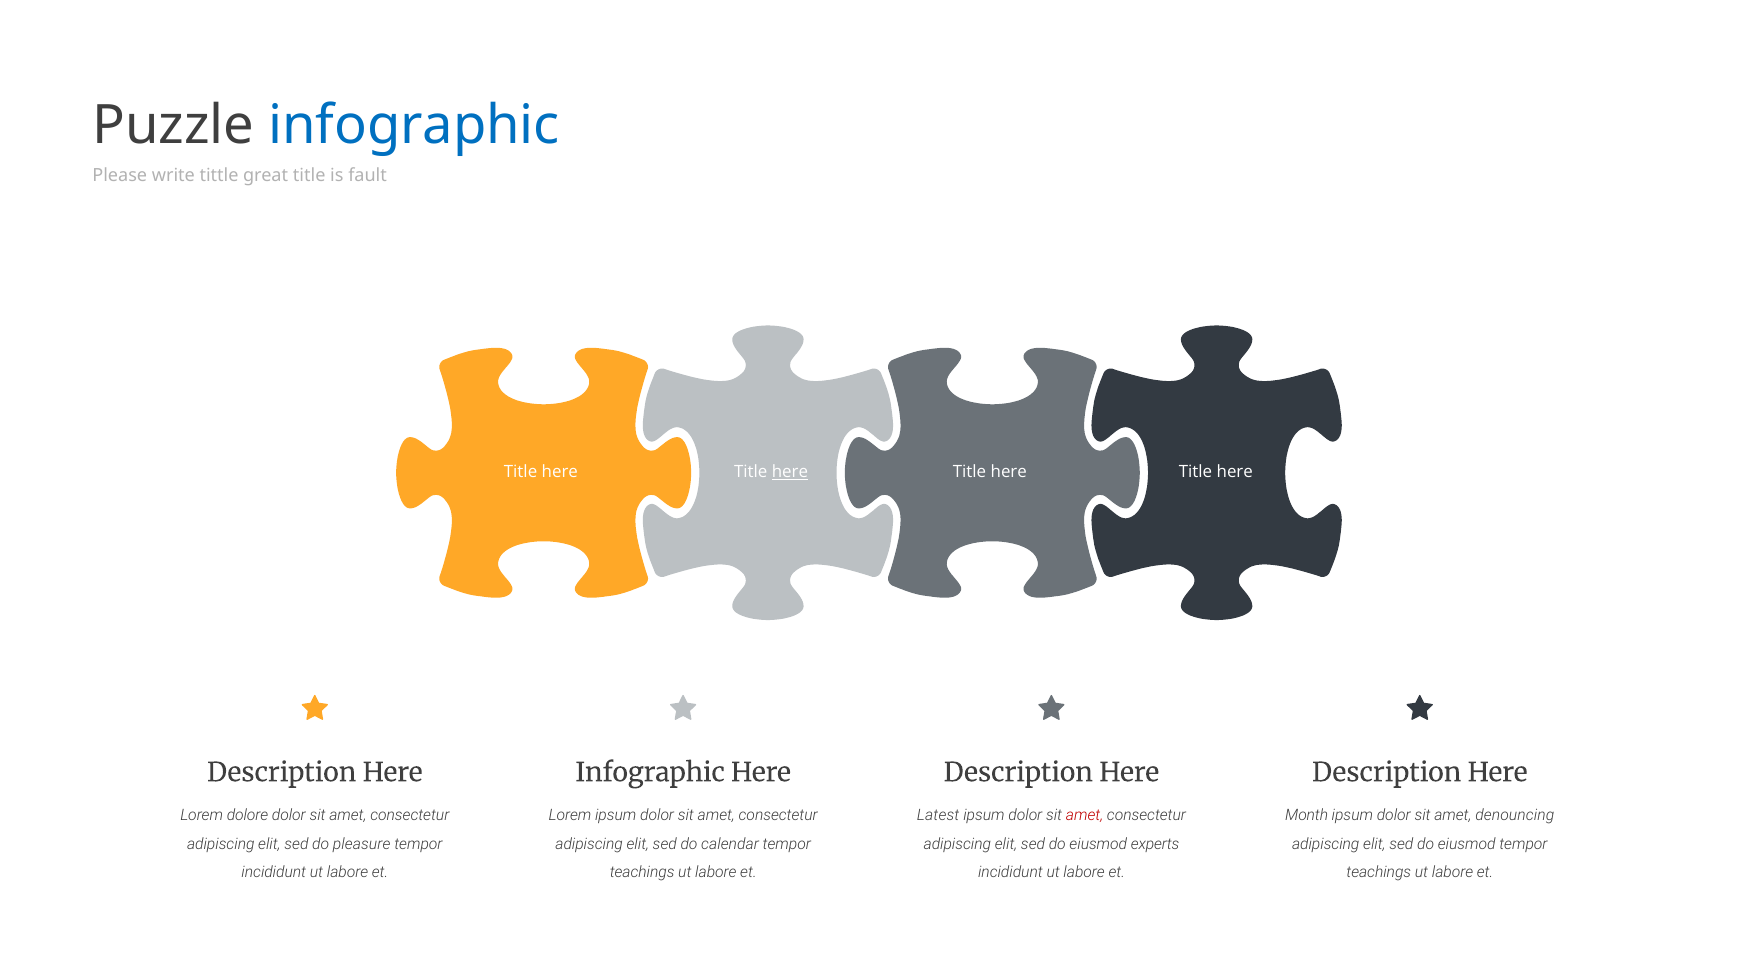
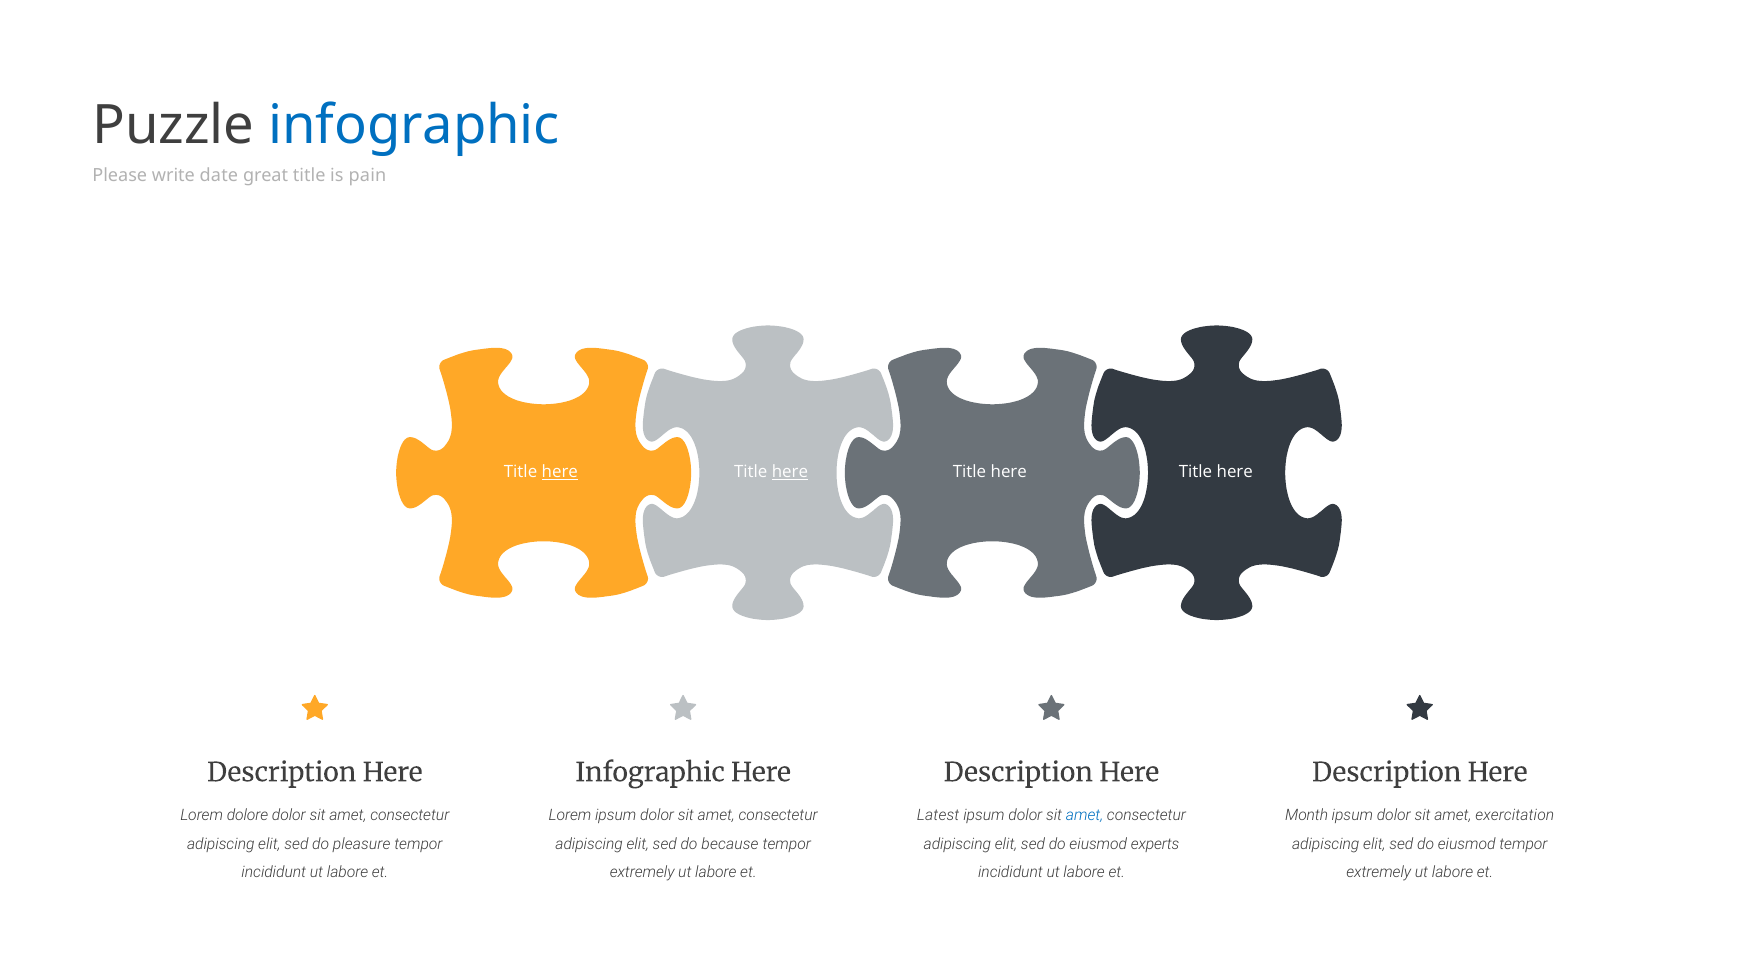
tittle: tittle -> date
fault: fault -> pain
here at (560, 472) underline: none -> present
amet at (1085, 815) colour: red -> blue
denouncing: denouncing -> exercitation
calendar: calendar -> because
teachings at (642, 872): teachings -> extremely
teachings at (1379, 872): teachings -> extremely
